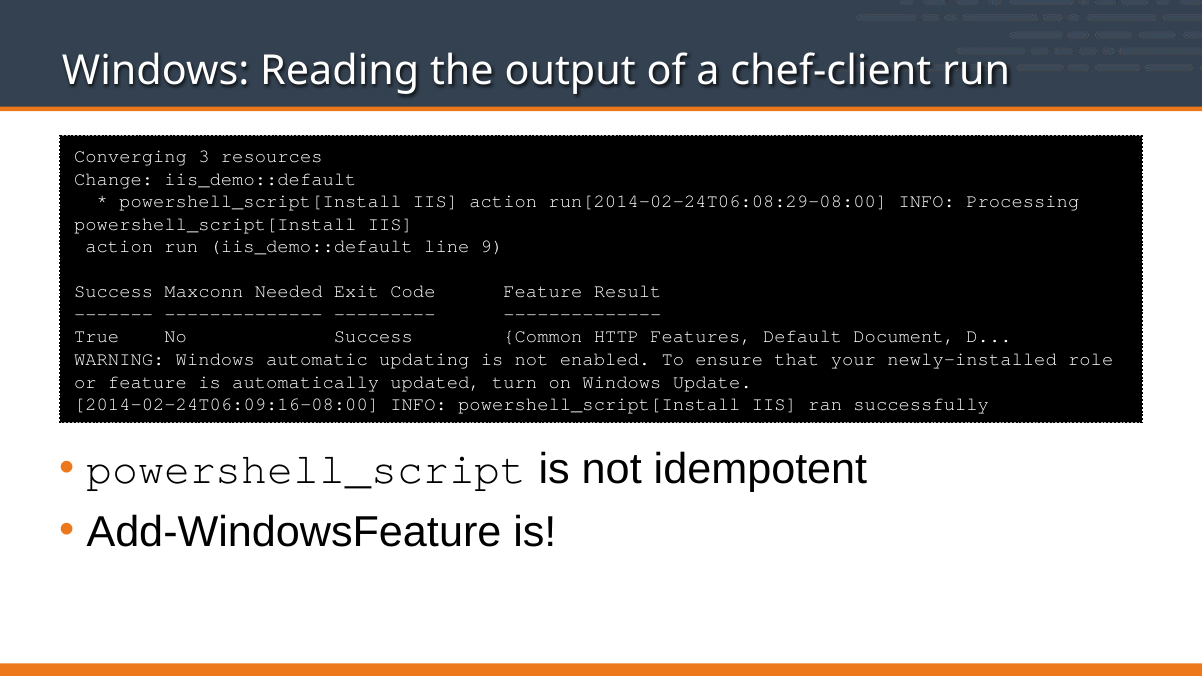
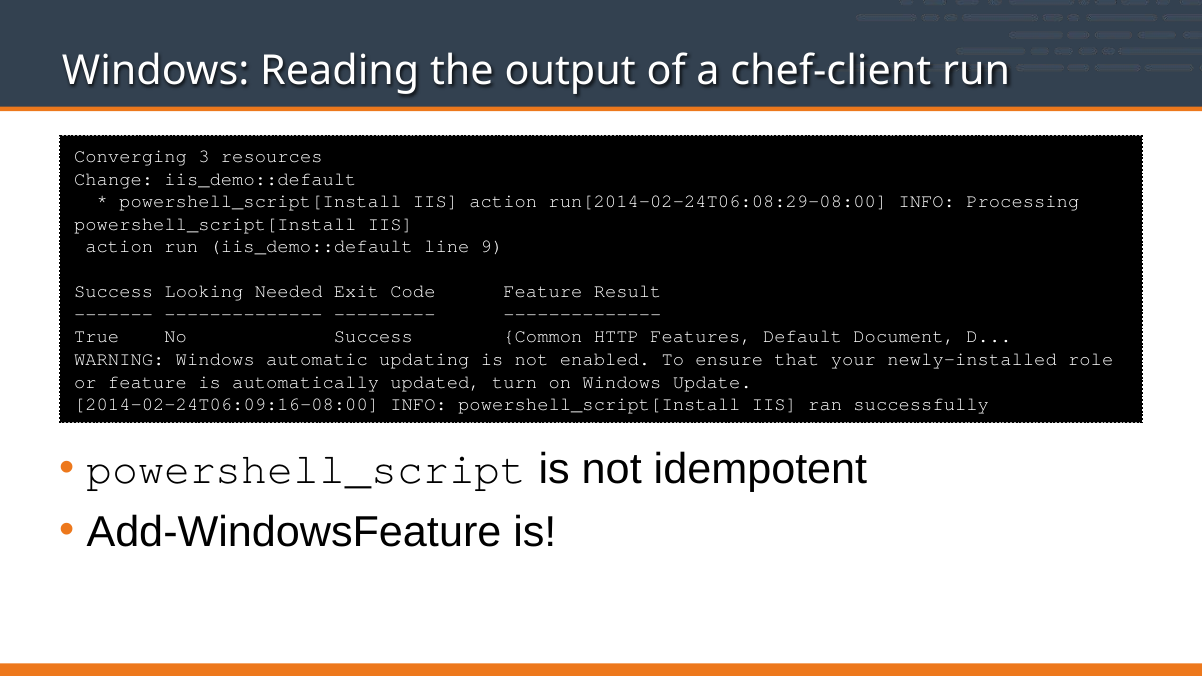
Maxconn: Maxconn -> Looking
